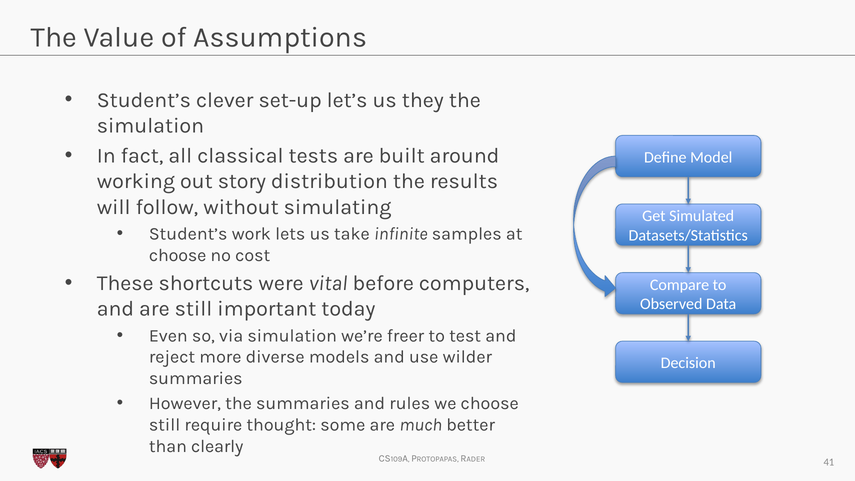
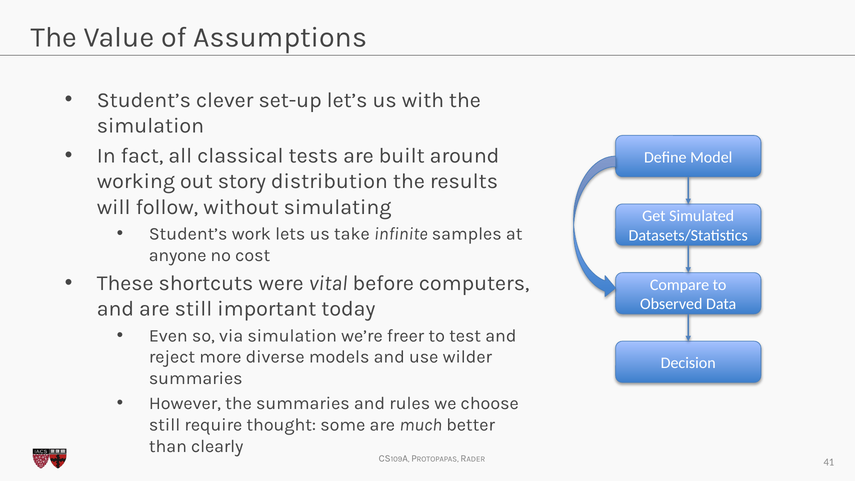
they: they -> with
choose at (178, 255): choose -> anyone
